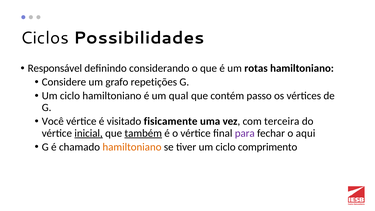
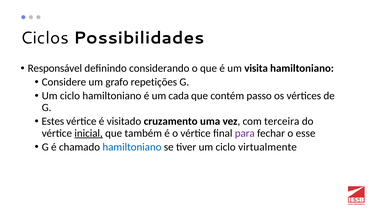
rotas: rotas -> visita
qual: qual -> cada
Você: Você -> Estes
fisicamente: fisicamente -> cruzamento
também underline: present -> none
aqui: aqui -> esse
hamiltoniano at (132, 147) colour: orange -> blue
comprimento: comprimento -> virtualmente
